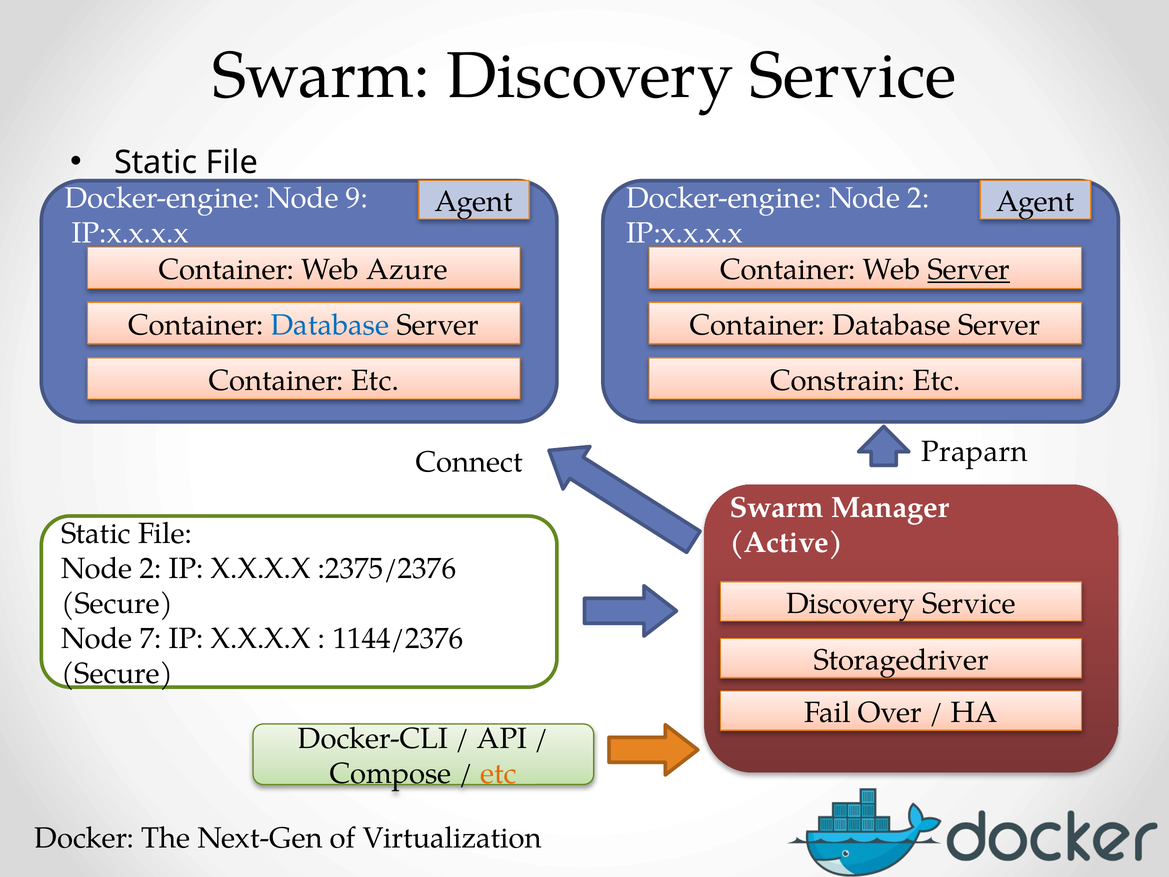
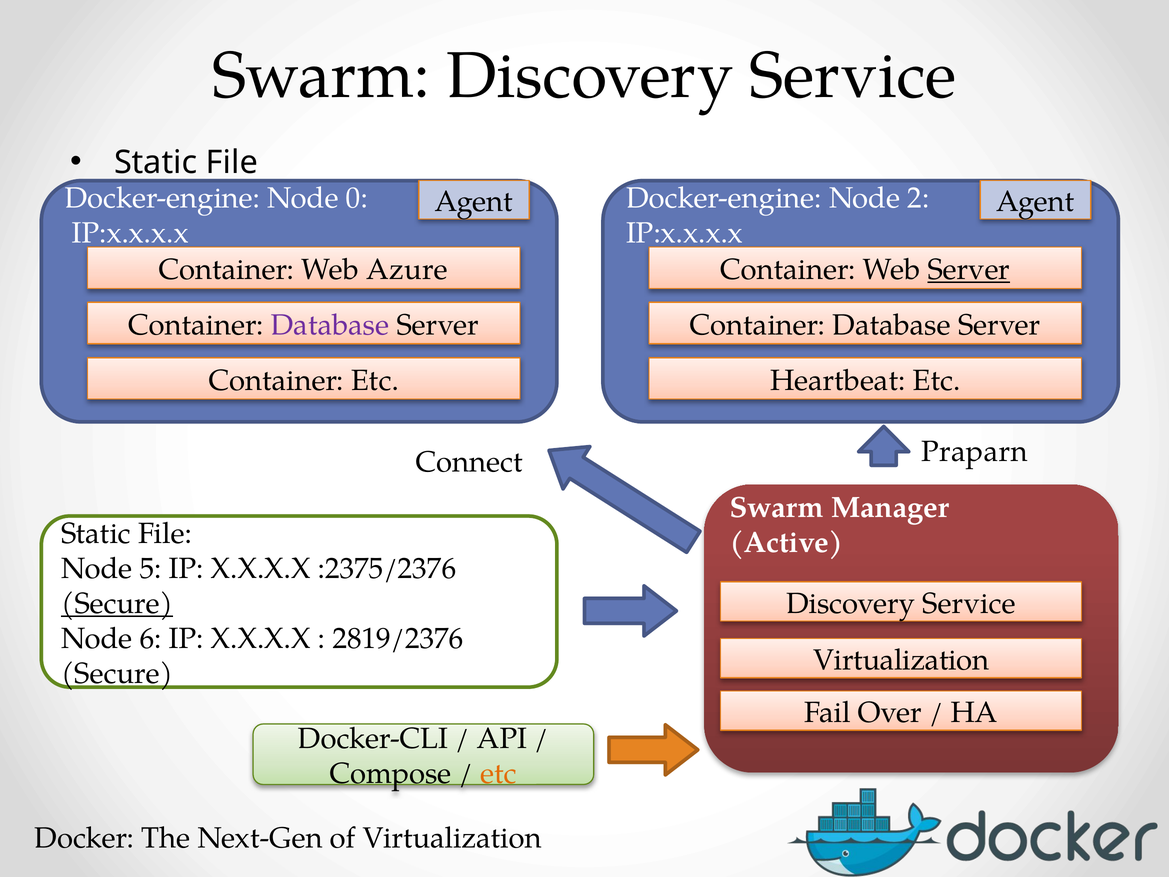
9: 9 -> 0
Database at (330, 325) colour: blue -> purple
Constrain: Constrain -> Heartbeat
2 at (151, 568): 2 -> 5
Secure at (117, 603) underline: none -> present
7: 7 -> 6
1144/2376: 1144/2376 -> 2819/2376
Storagedriver at (901, 660): Storagedriver -> Virtualization
